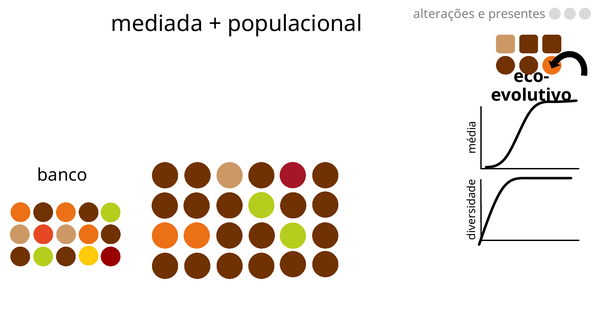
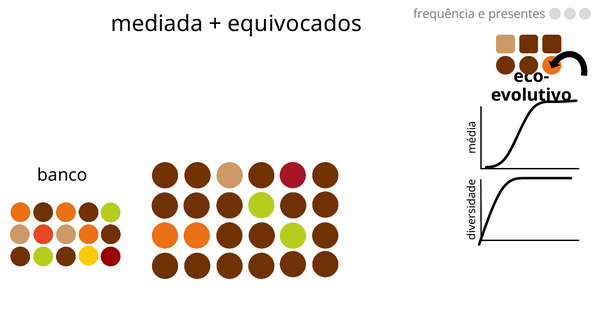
alterações: alterações -> frequência
populacional: populacional -> equivocados
